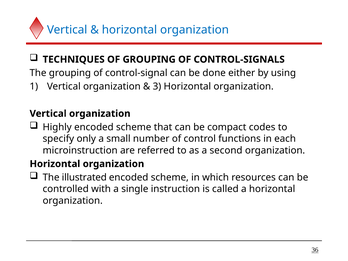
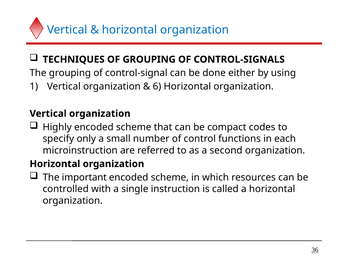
3: 3 -> 6
illustrated: illustrated -> important
